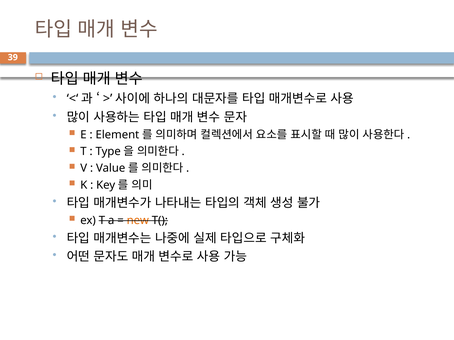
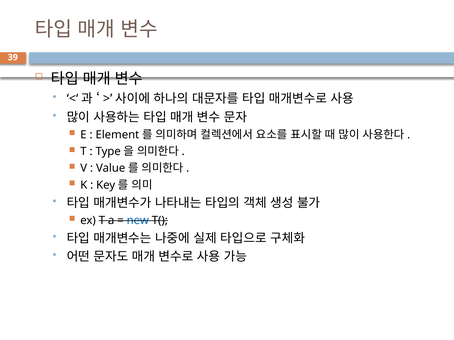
new colour: orange -> blue
